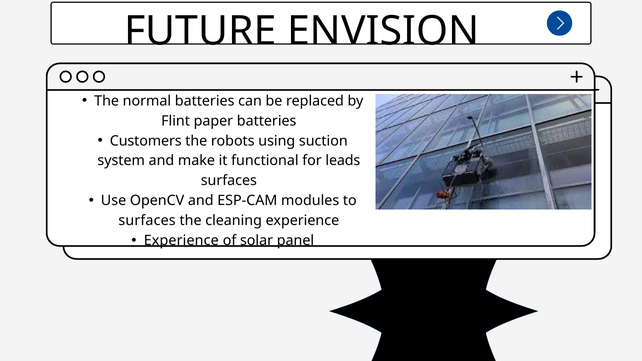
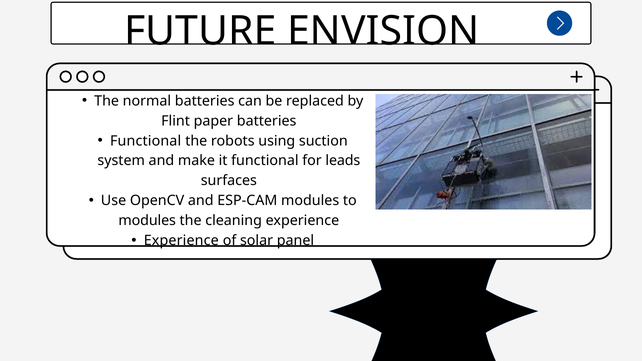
Customers at (146, 141): Customers -> Functional
surfaces at (147, 221): surfaces -> modules
